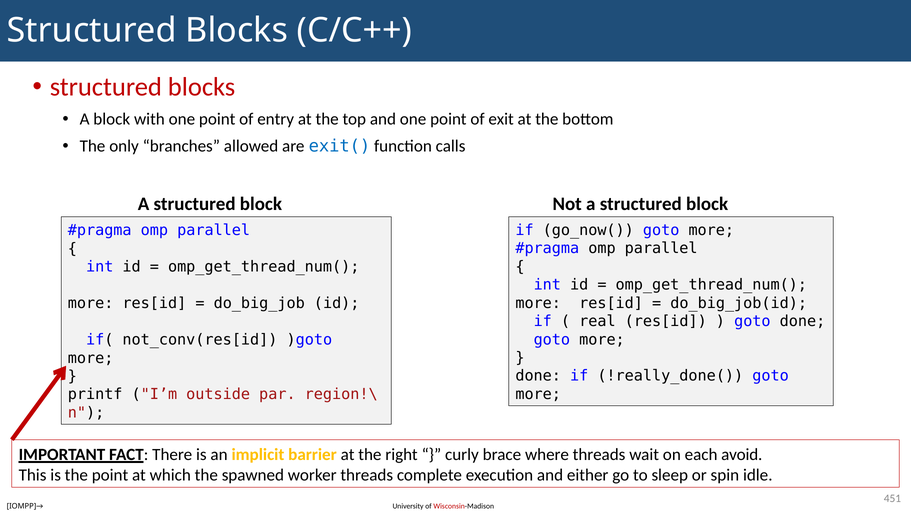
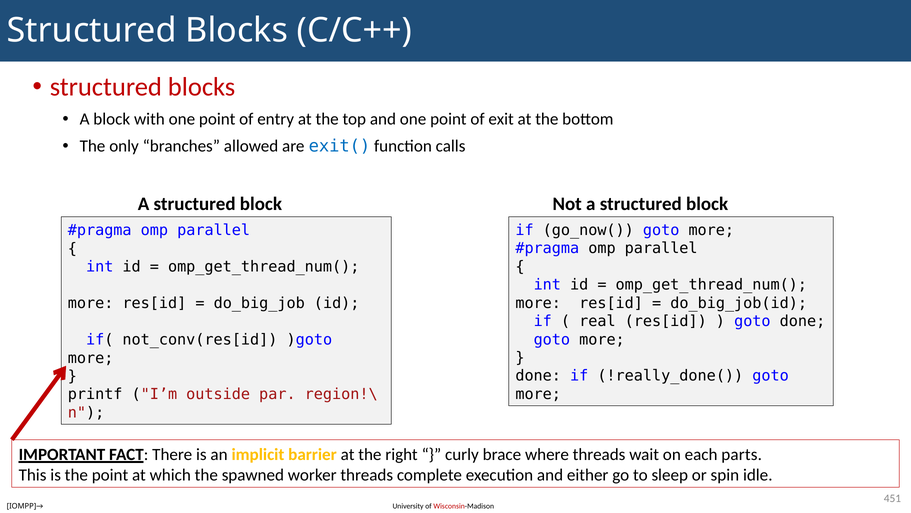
avoid: avoid -> parts
